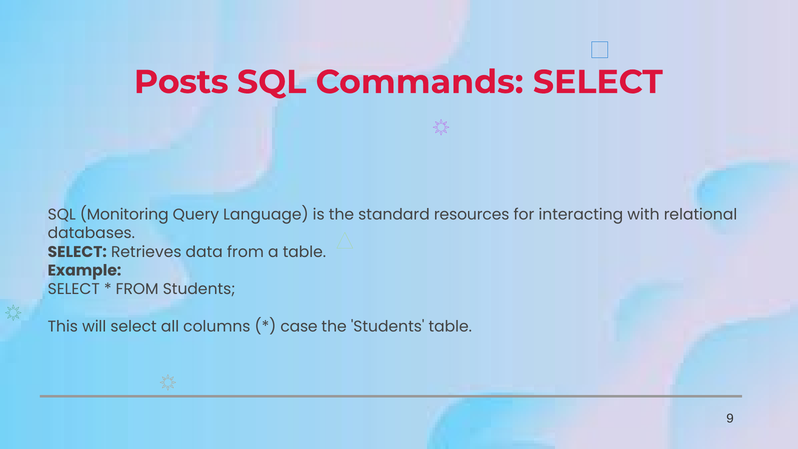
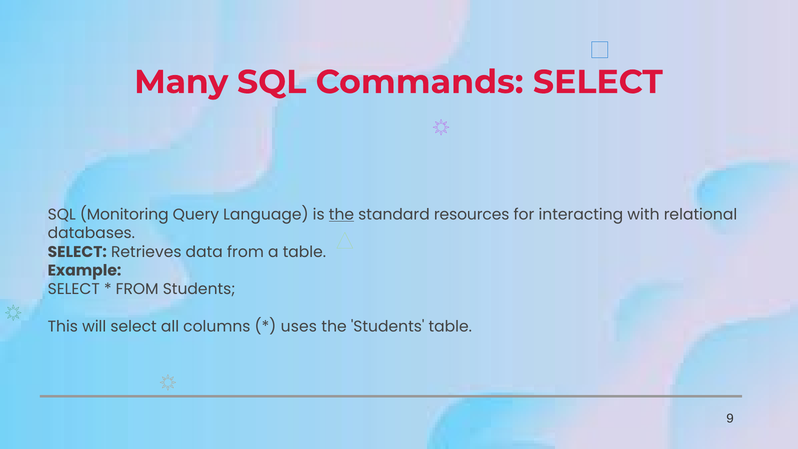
Posts: Posts -> Many
the at (341, 215) underline: none -> present
case: case -> uses
